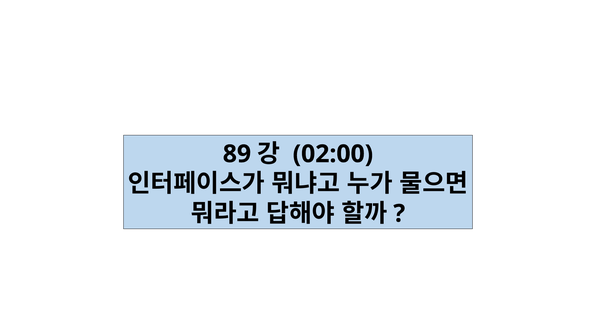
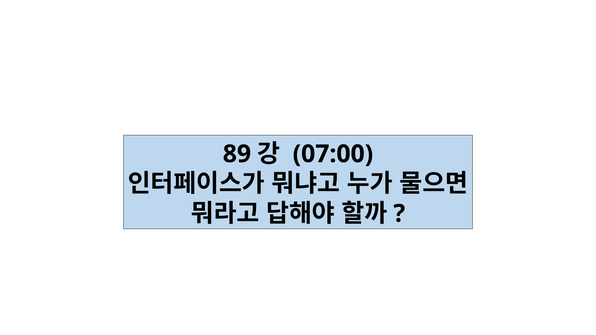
02:00: 02:00 -> 07:00
